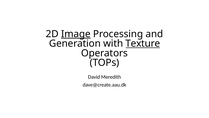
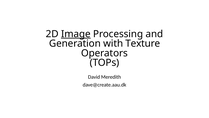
Texture underline: present -> none
